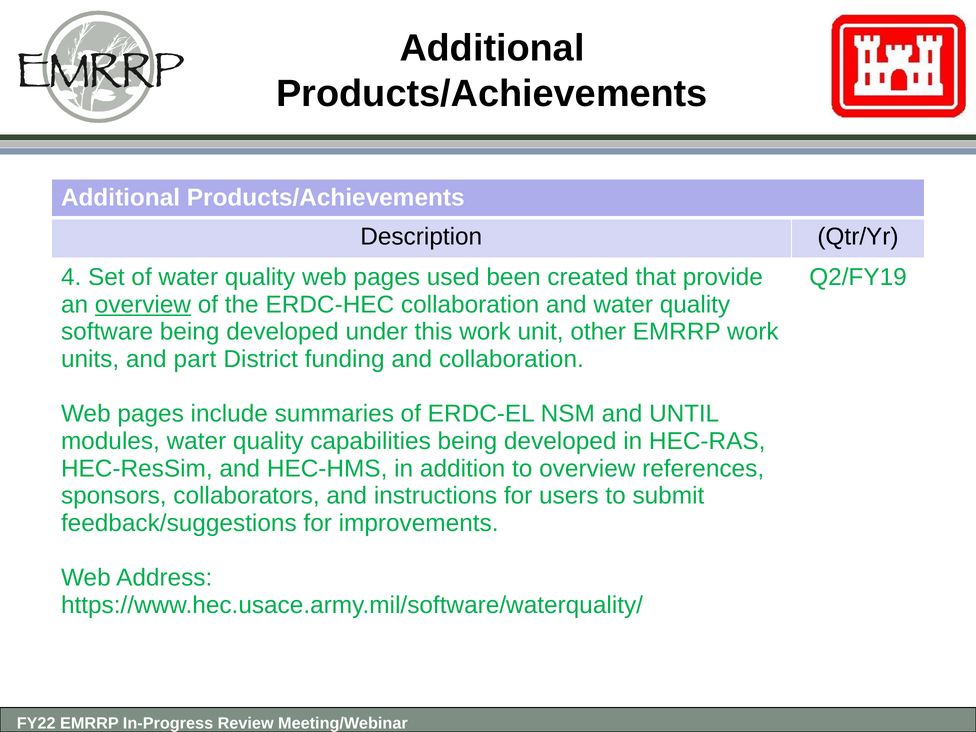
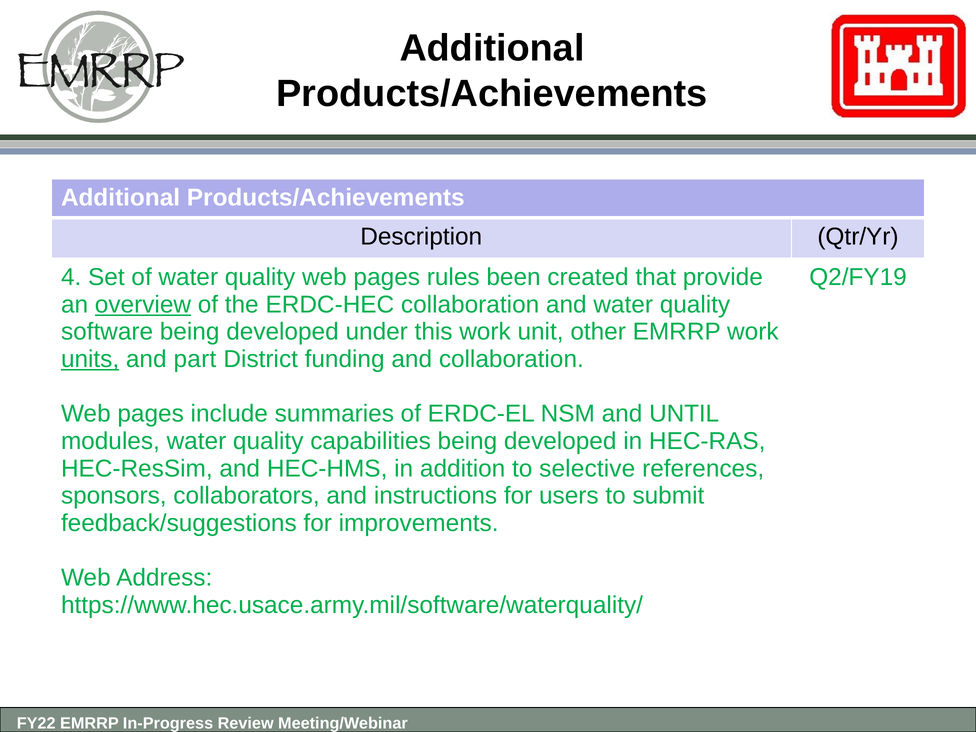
used: used -> rules
units underline: none -> present
to overview: overview -> selective
